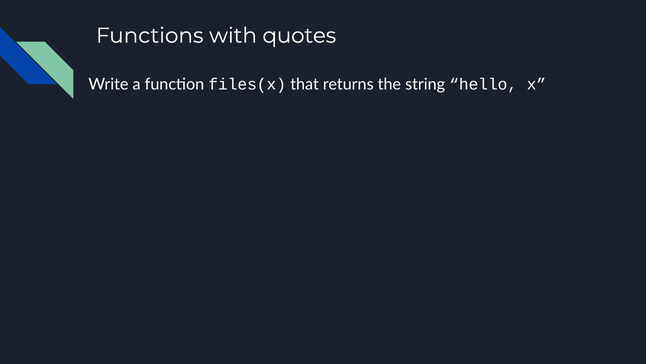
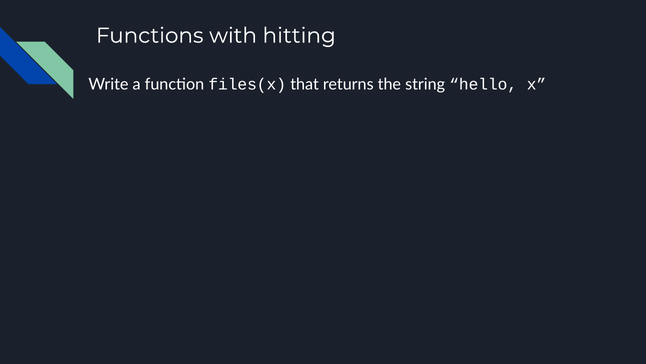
quotes: quotes -> hitting
